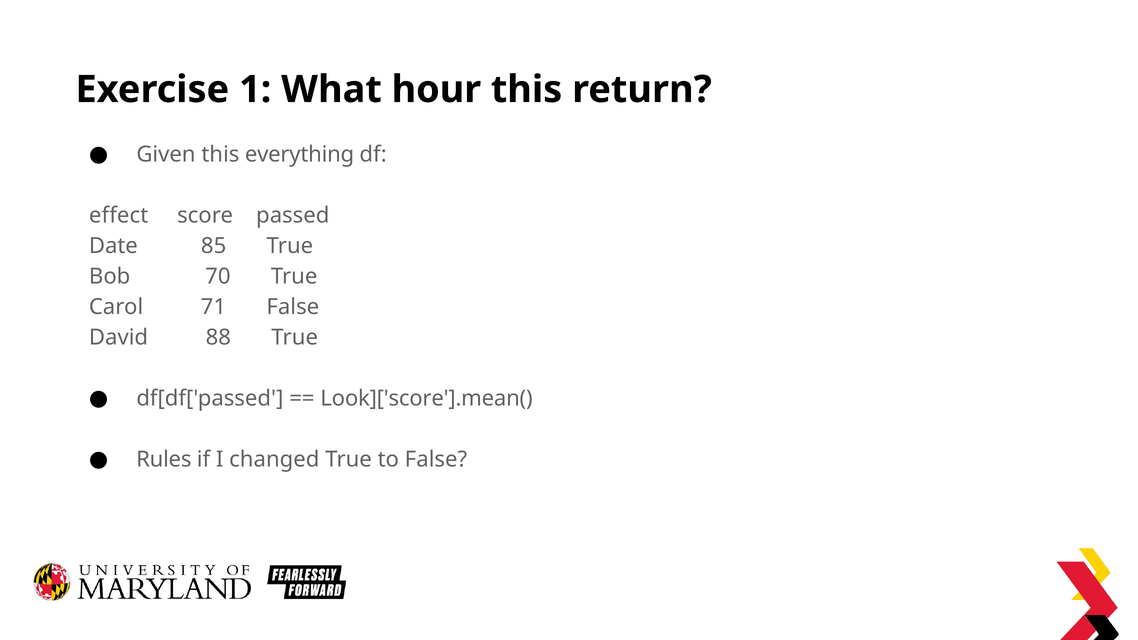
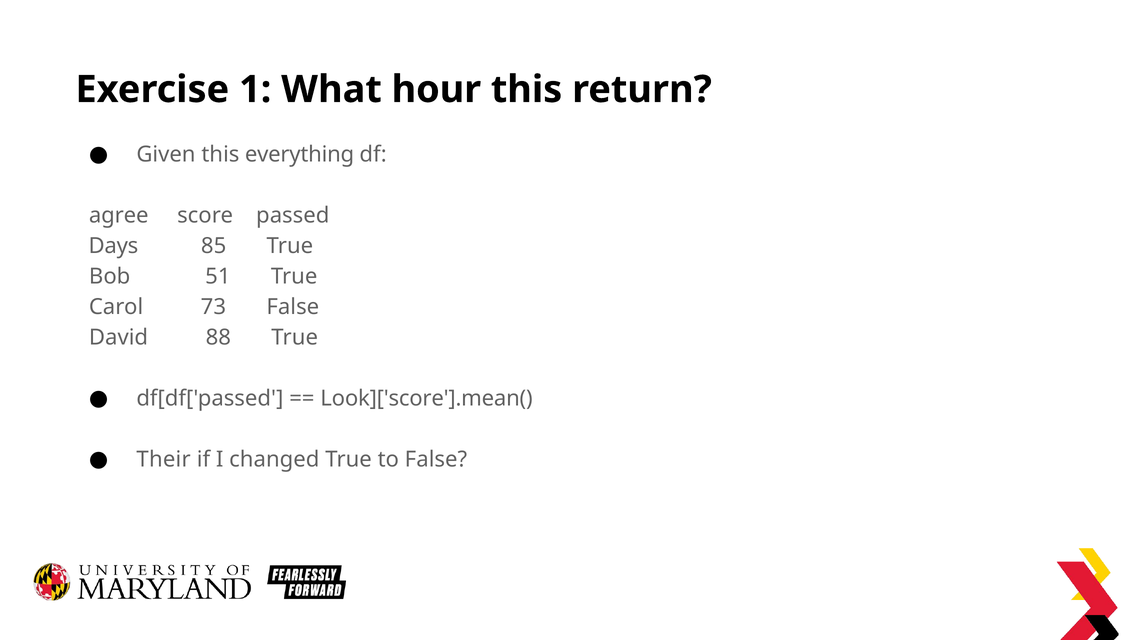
effect: effect -> agree
Date: Date -> Days
70: 70 -> 51
71: 71 -> 73
Rules: Rules -> Their
